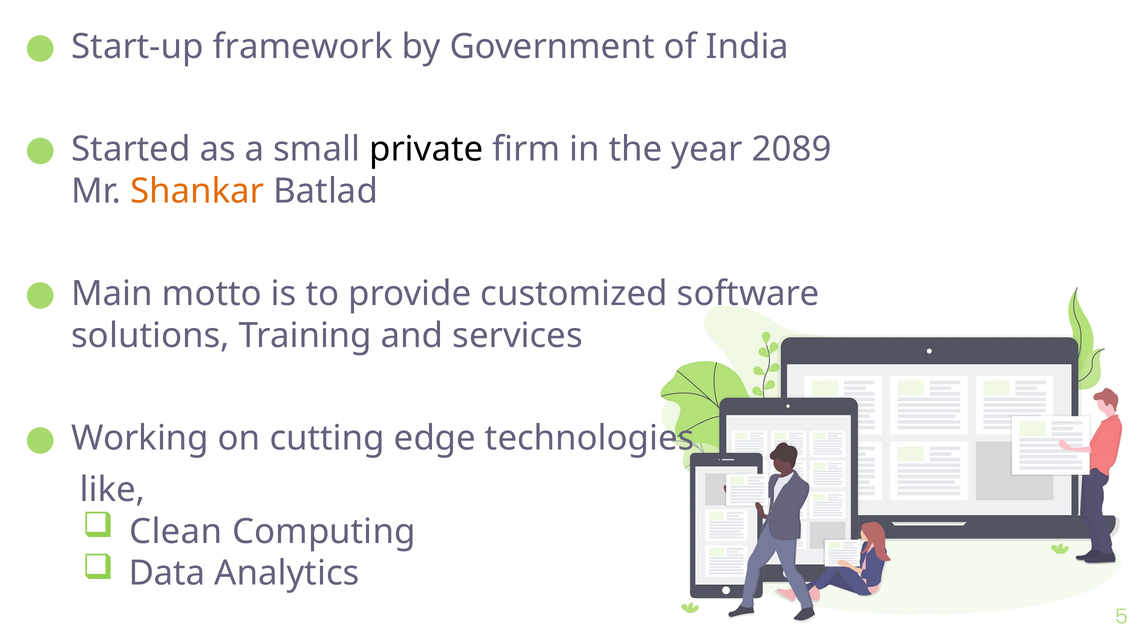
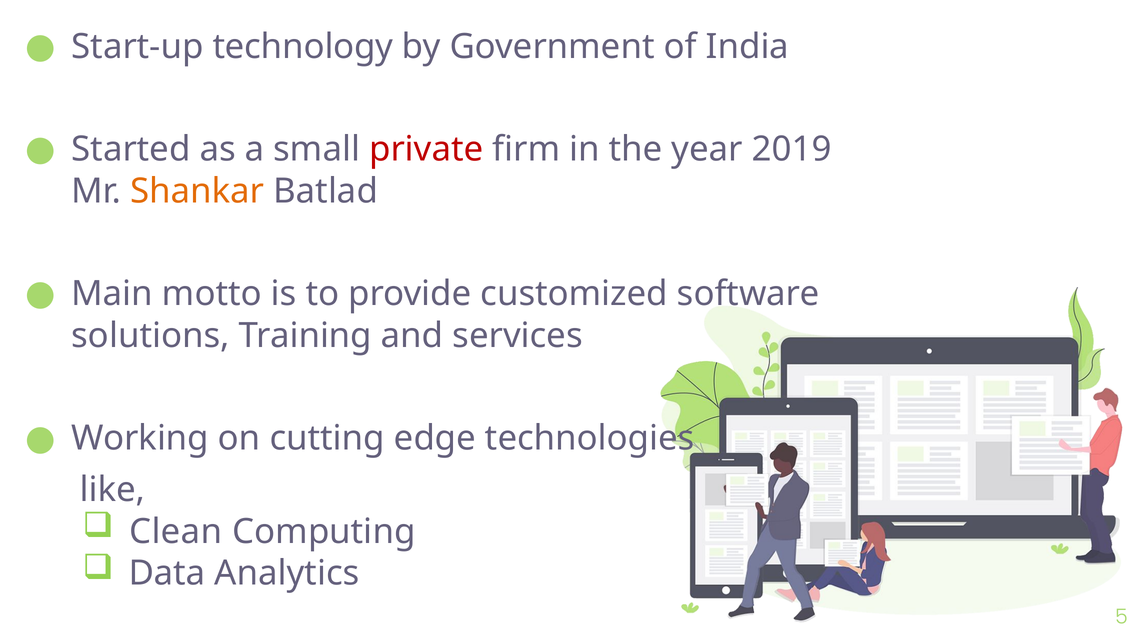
framework: framework -> technology
private colour: black -> red
2089: 2089 -> 2019
